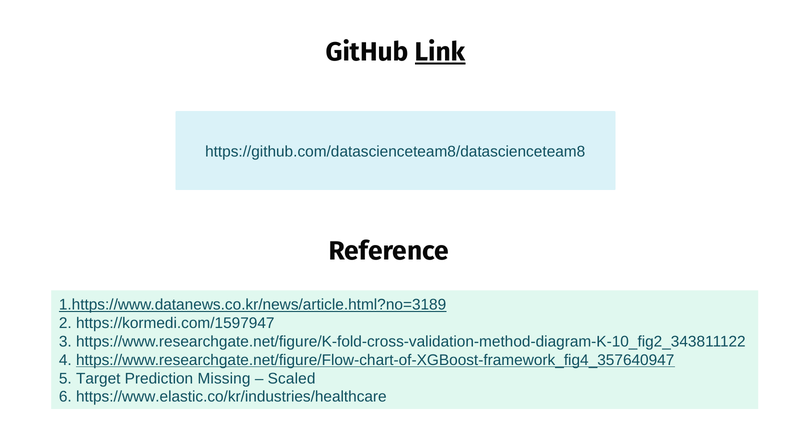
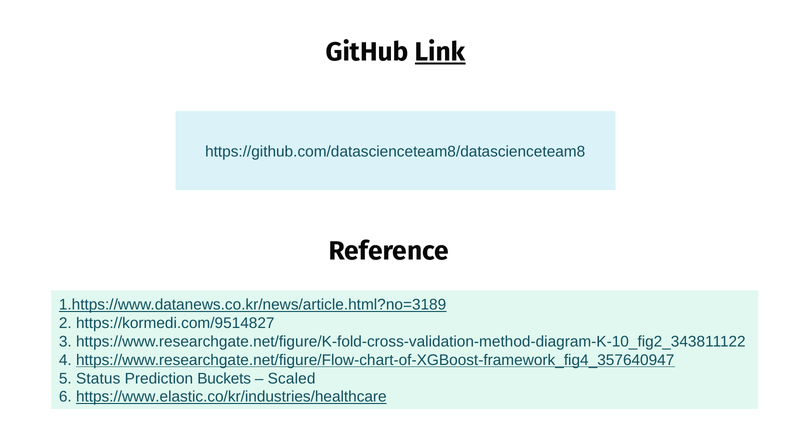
https://kormedi.com/1597947: https://kormedi.com/1597947 -> https://kormedi.com/9514827
Target: Target -> Status
Missing: Missing -> Buckets
https://www.elastic.co/kr/industries/healthcare underline: none -> present
